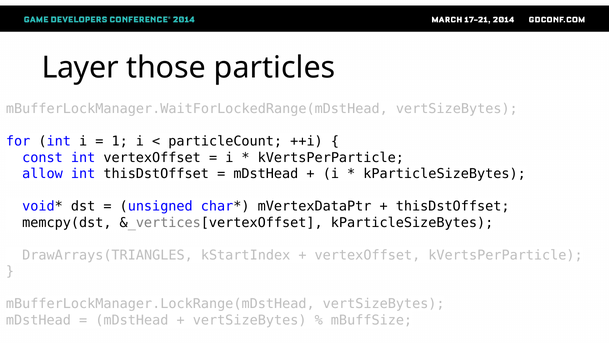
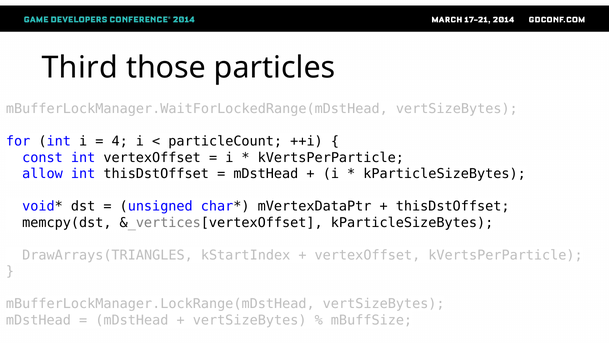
Layer: Layer -> Third
1: 1 -> 4
